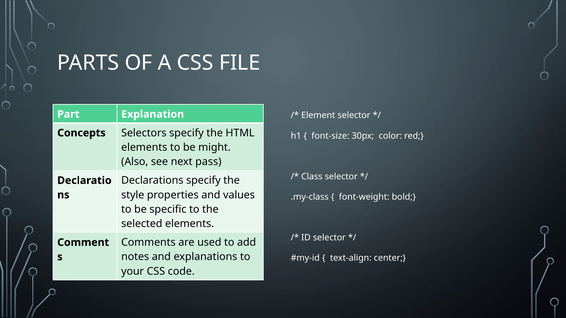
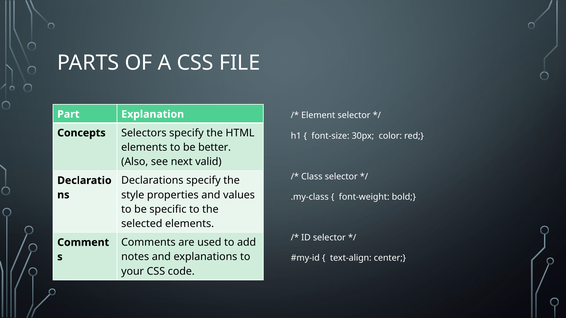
might: might -> better
pass: pass -> valid
